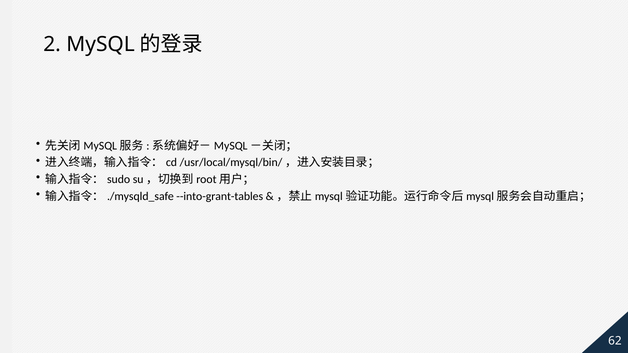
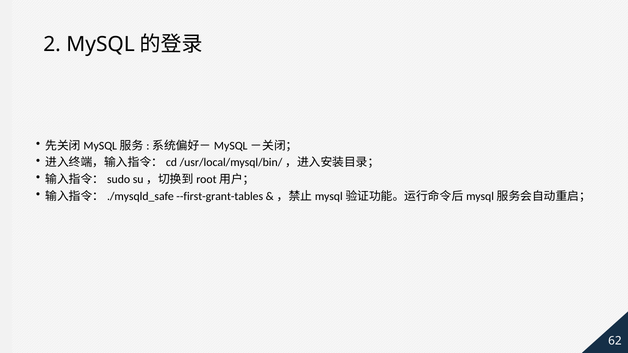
--into-grant-tables: --into-grant-tables -> --first-grant-tables
